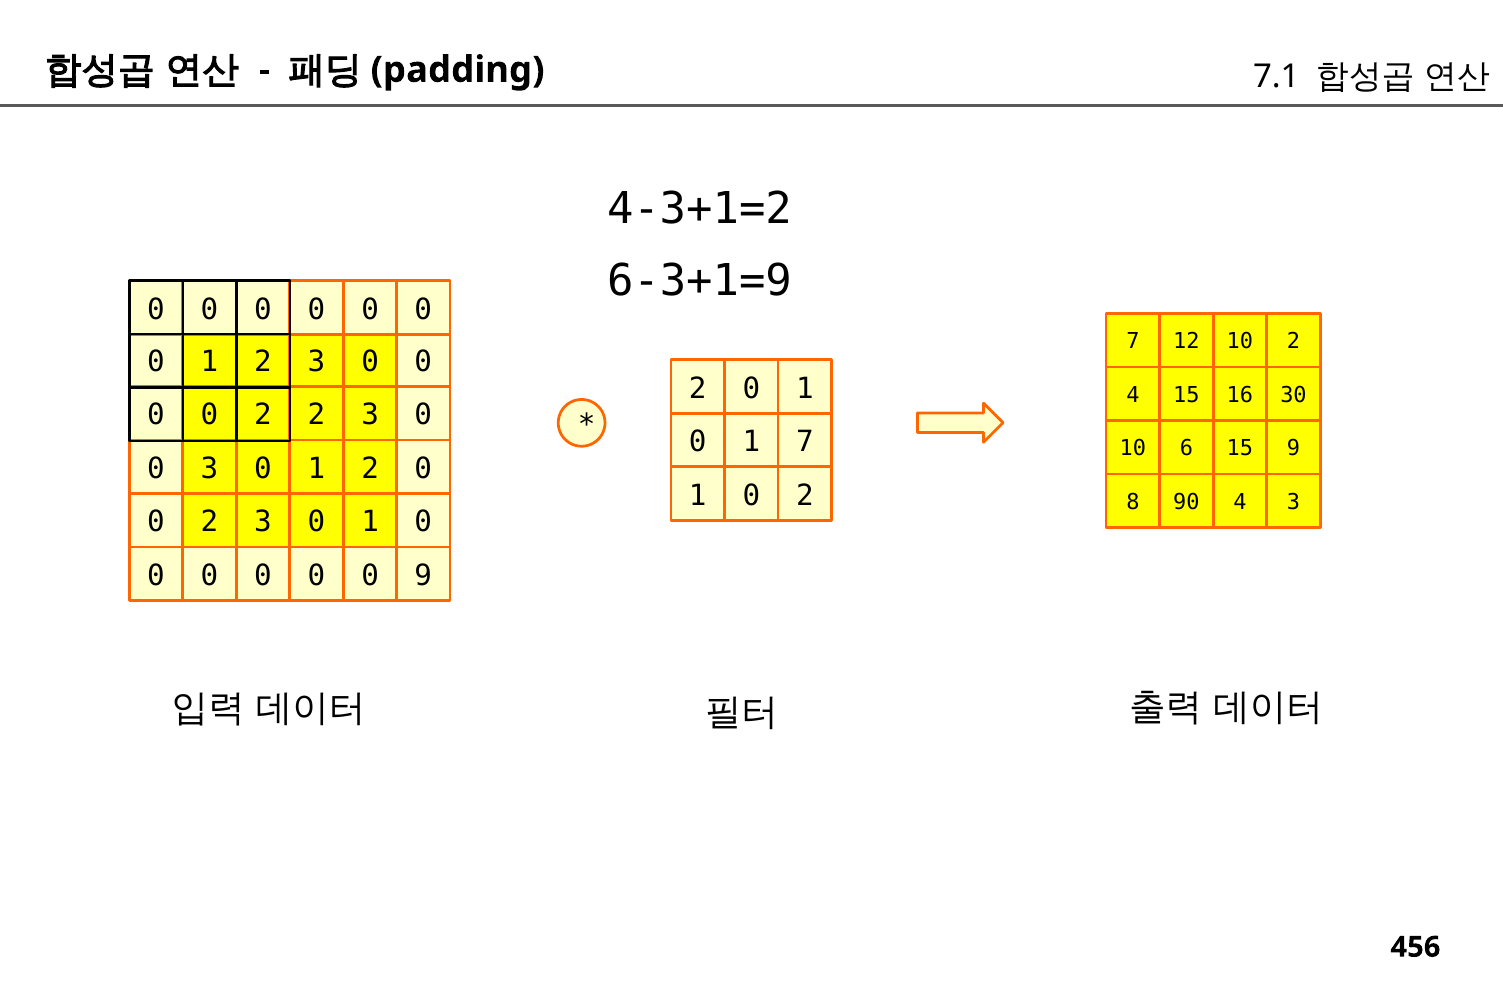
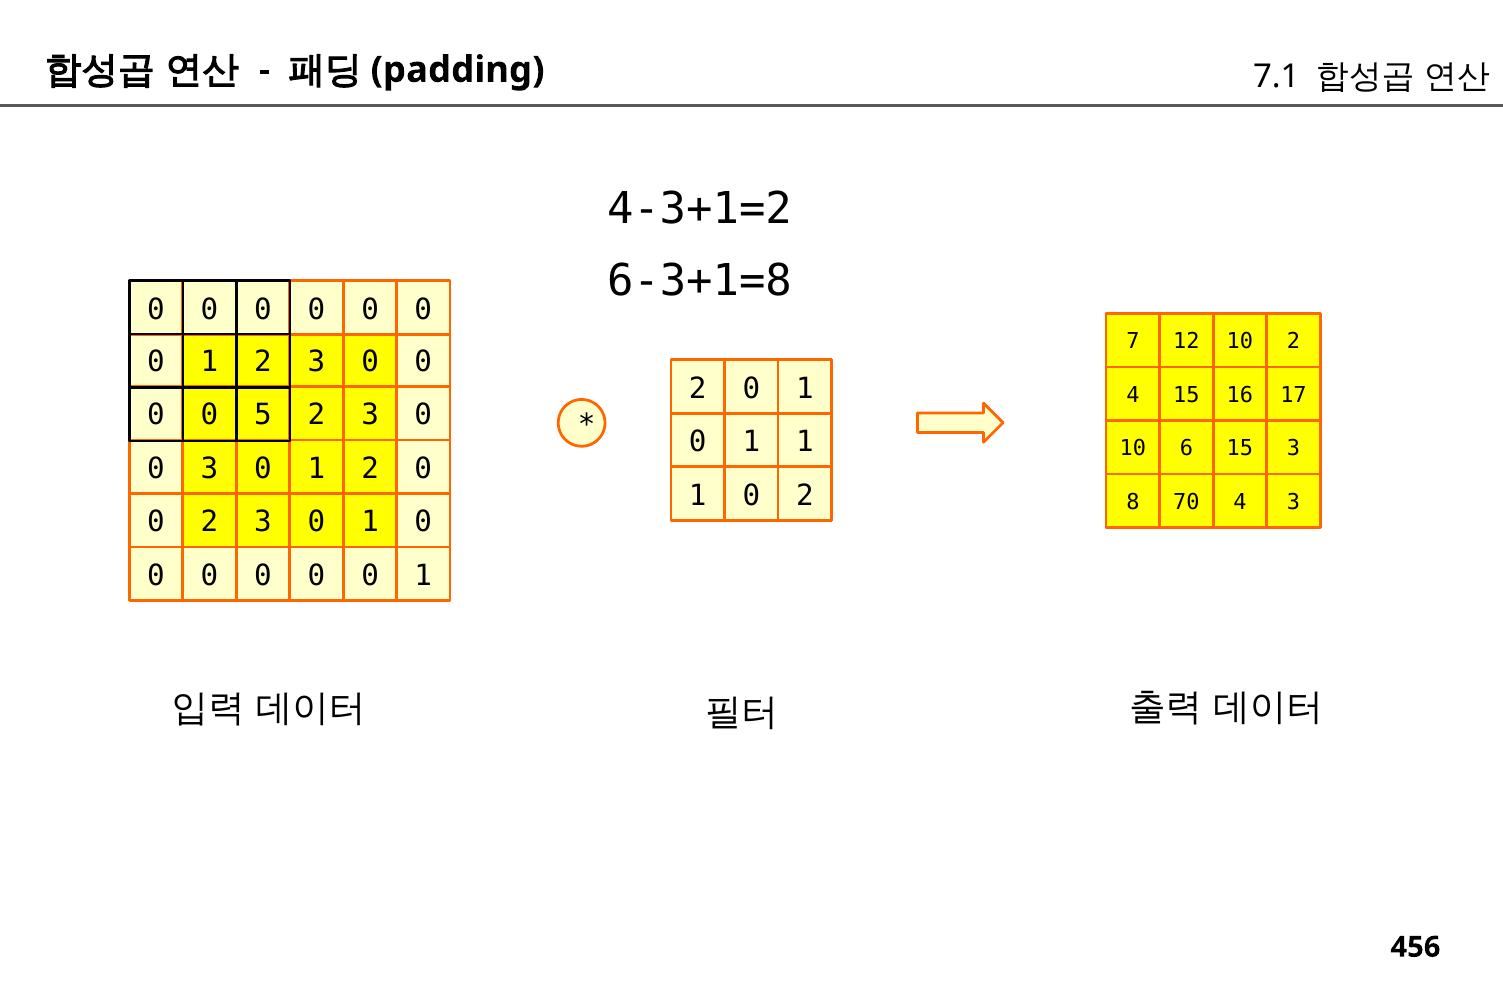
6-3+1=9: 6-3+1=9 -> 6-3+1=8
30: 30 -> 17
2 at (263, 415): 2 -> 5
0 1 7: 7 -> 1
15 9: 9 -> 3
90: 90 -> 70
0 0 9: 9 -> 1
